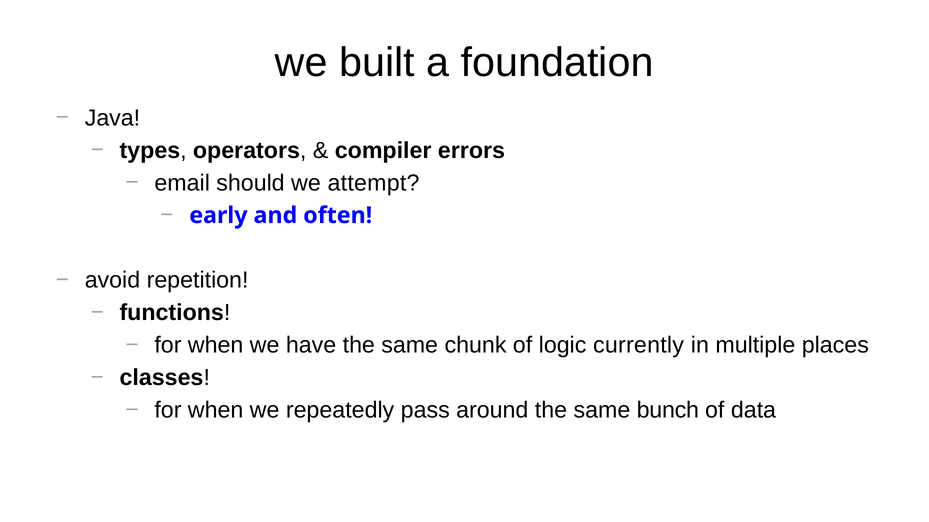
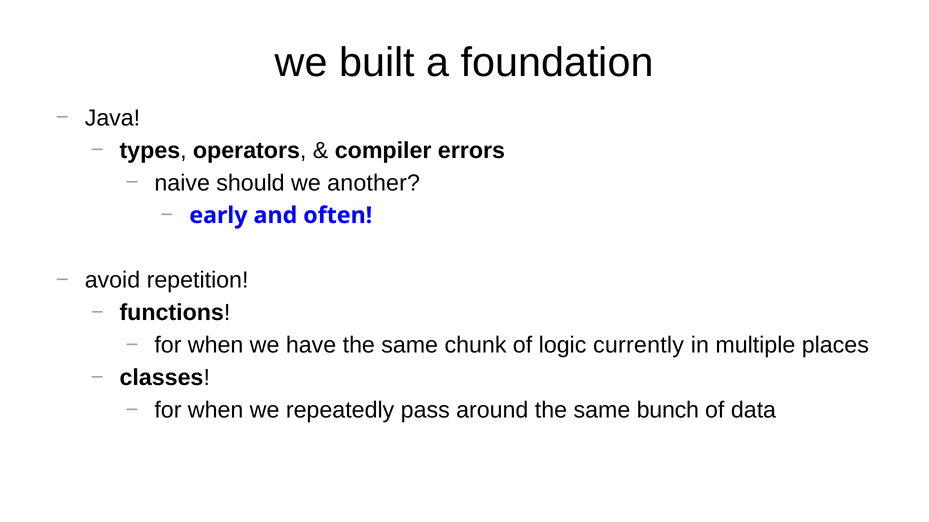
email: email -> naive
attempt: attempt -> another
